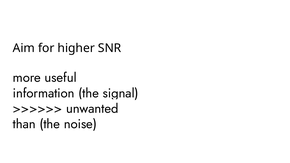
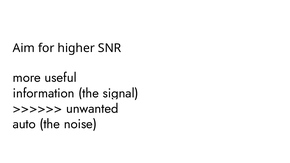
than: than -> auto
